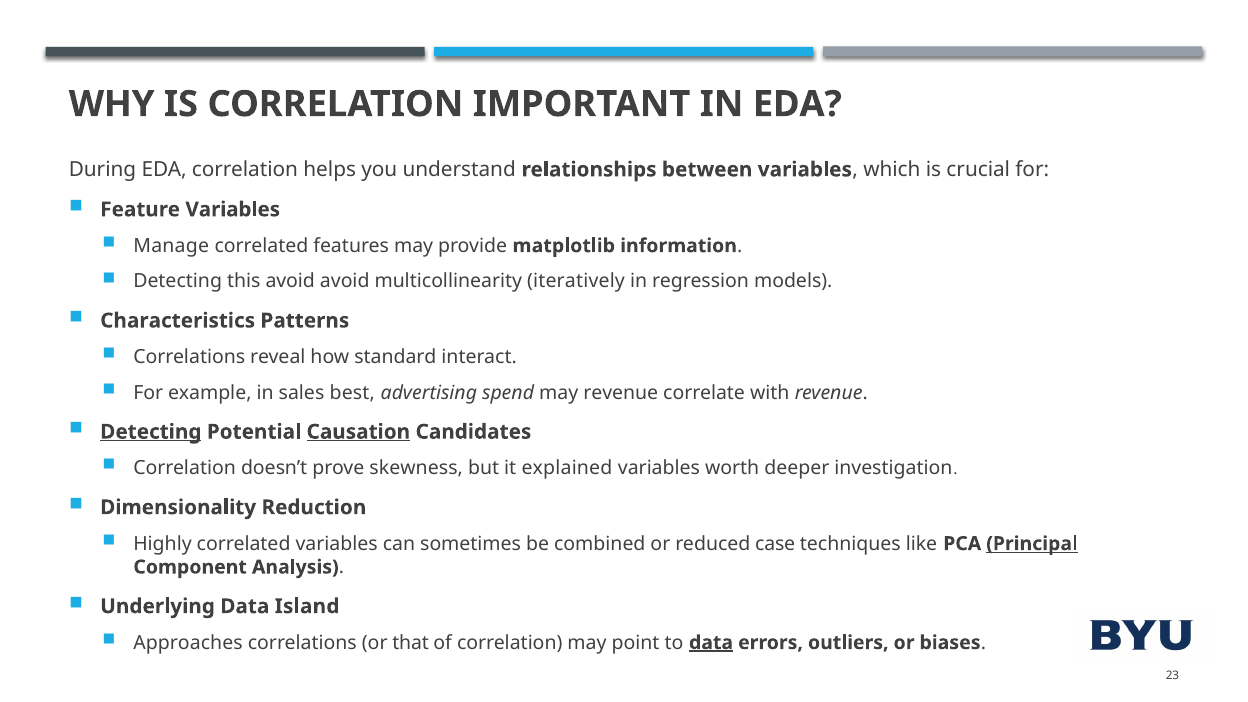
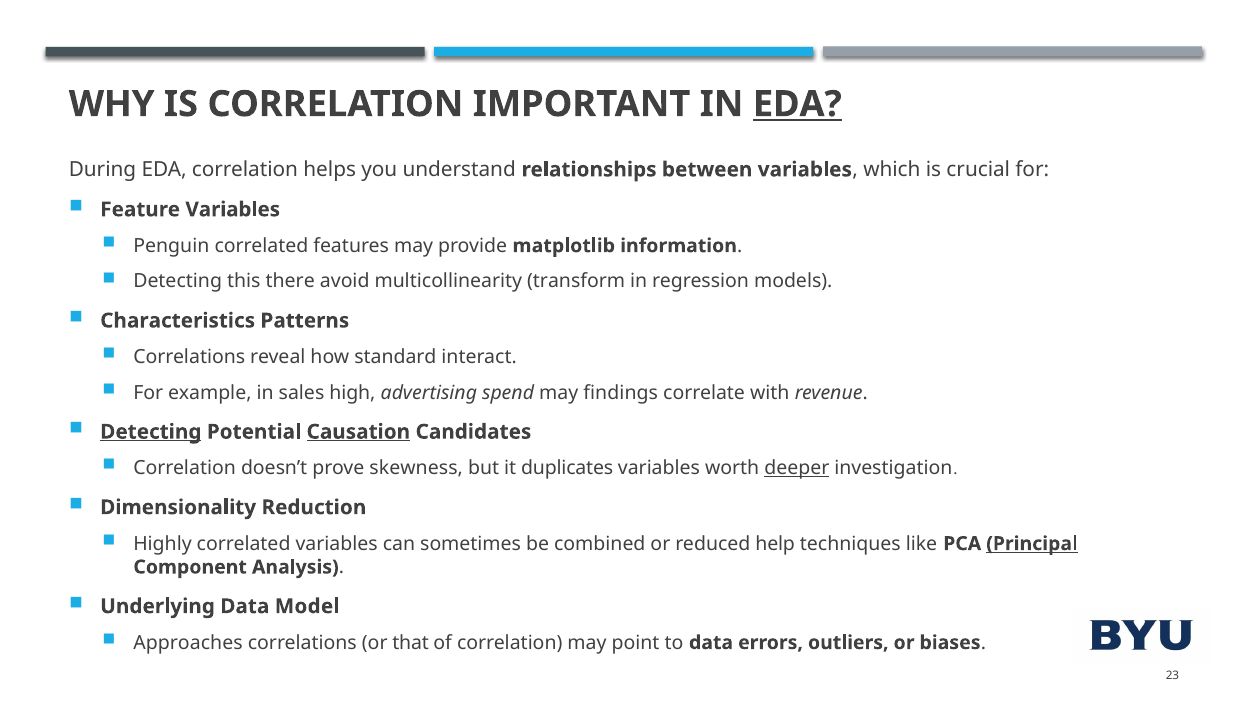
EDA at (797, 104) underline: none -> present
Manage: Manage -> Penguin
this avoid: avoid -> there
iteratively: iteratively -> transform
best: best -> high
may revenue: revenue -> findings
explained: explained -> duplicates
deeper underline: none -> present
case: case -> help
Island: Island -> Model
data at (711, 643) underline: present -> none
